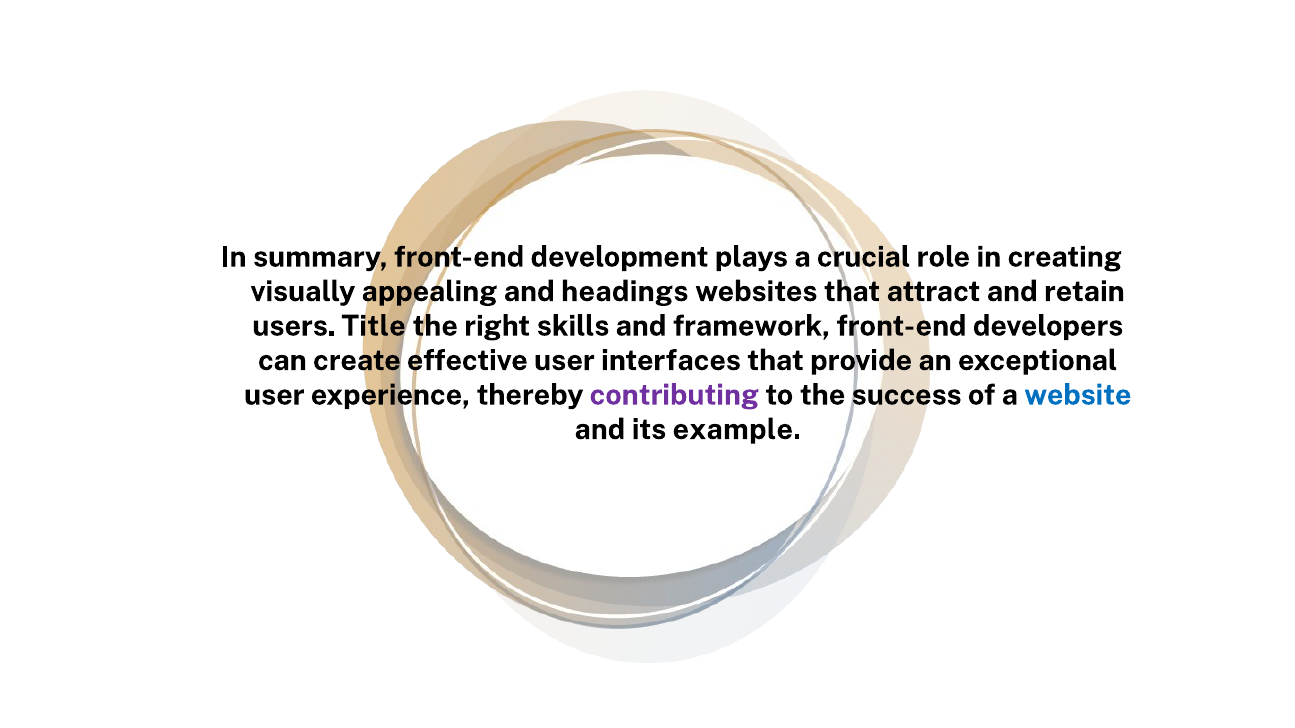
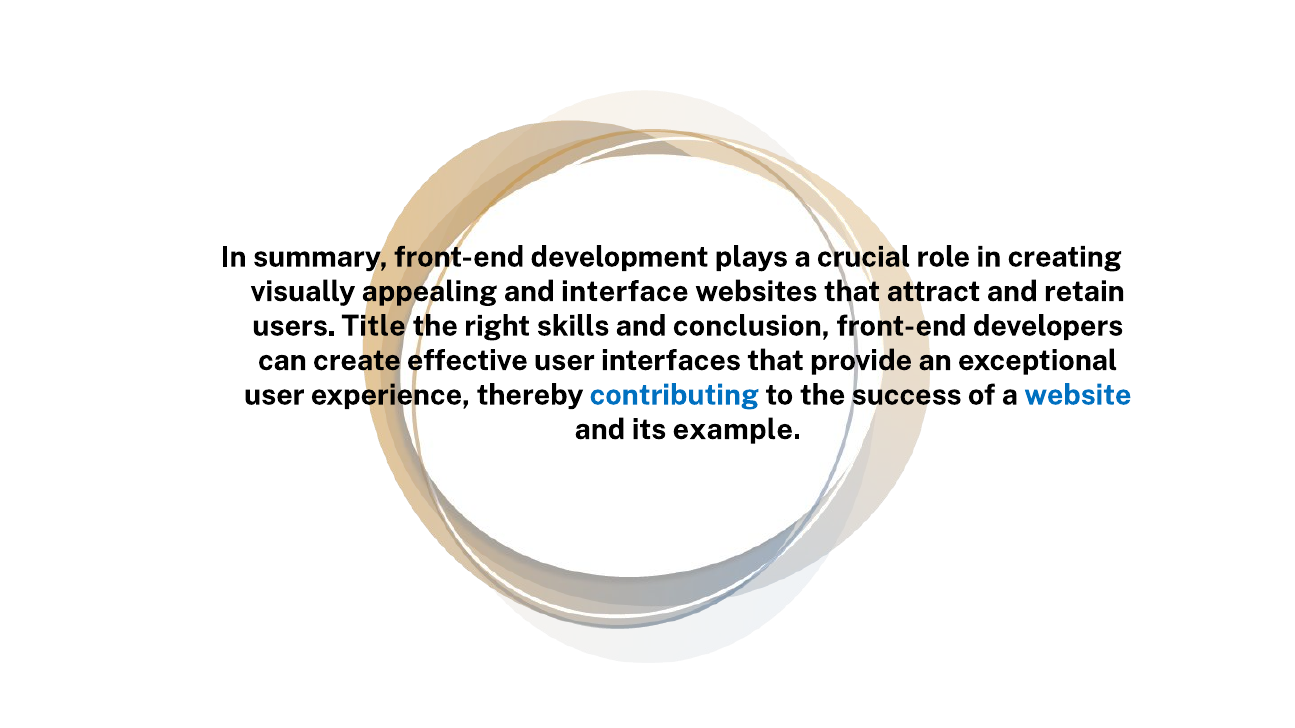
headings: headings -> interface
framework: framework -> conclusion
contributing colour: purple -> blue
